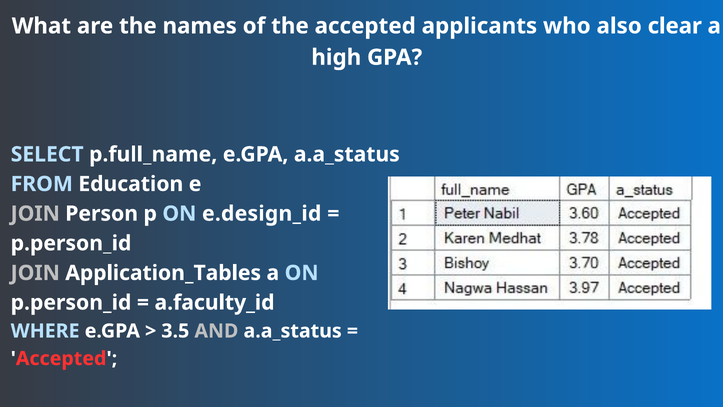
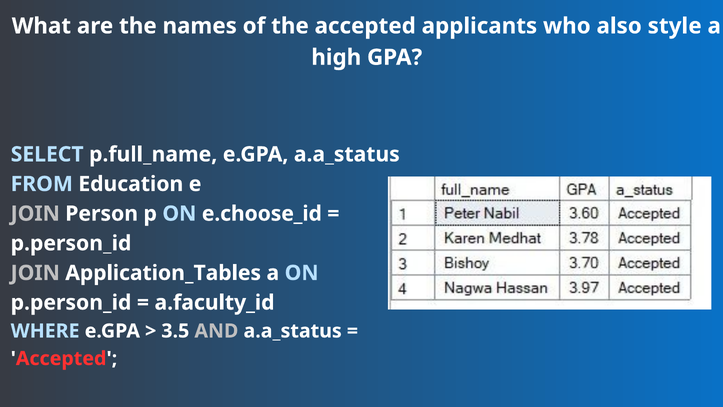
clear: clear -> style
e.design_id: e.design_id -> e.choose_id
